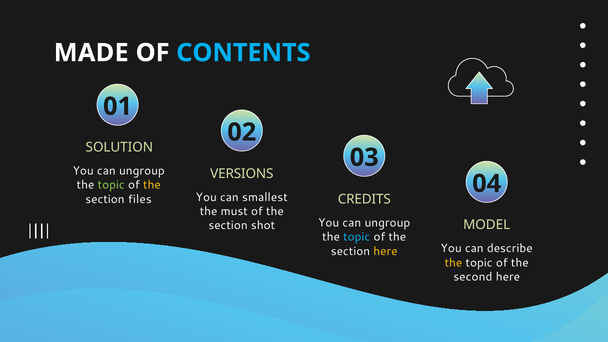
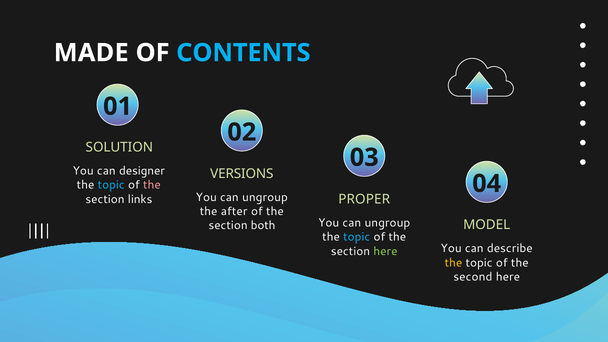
ungroup at (142, 171): ungroup -> designer
topic at (111, 185) colour: light green -> light blue
the at (152, 185) colour: yellow -> pink
files: files -> links
smallest at (265, 197): smallest -> ungroup
CREDITS: CREDITS -> PROPER
must: must -> after
shot: shot -> both
here at (385, 251) colour: yellow -> light green
